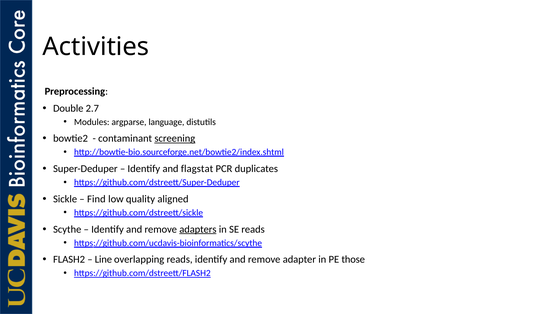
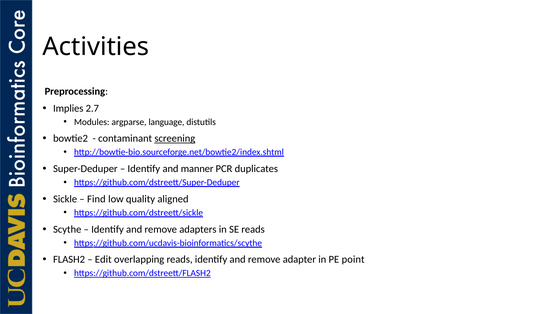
Double: Double -> Implies
flagstat: flagstat -> manner
adapters underline: present -> none
Line: Line -> Edit
those: those -> point
